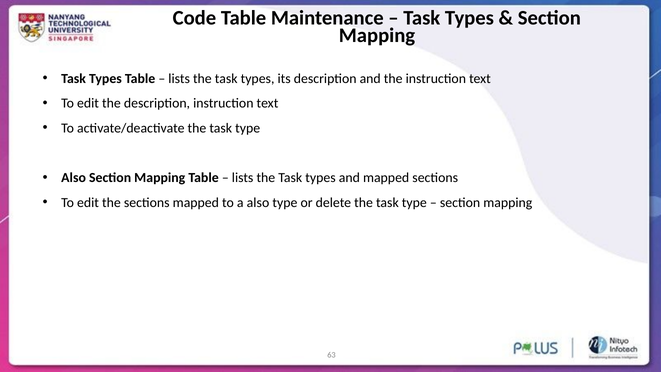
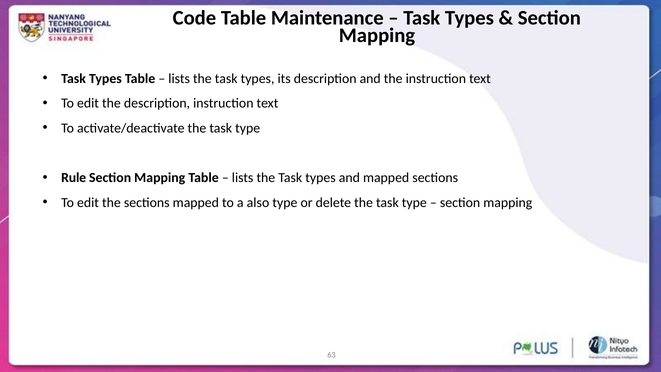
Also at (74, 178): Also -> Rule
